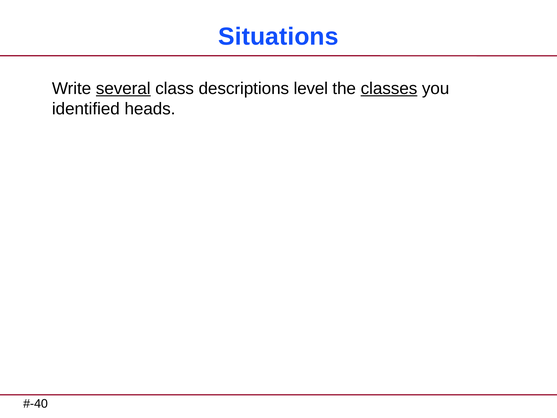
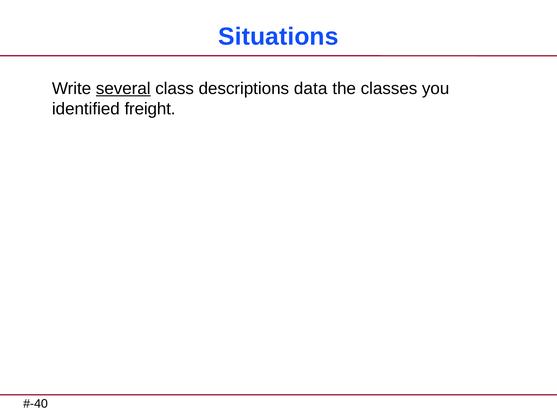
level: level -> data
classes underline: present -> none
heads: heads -> freight
